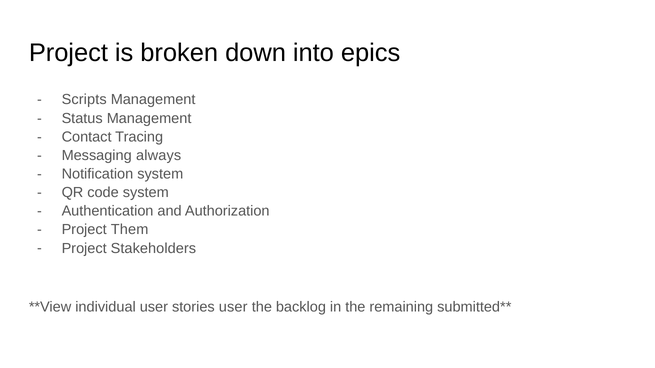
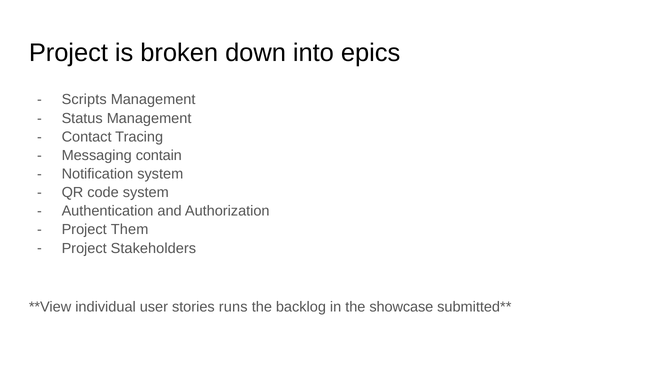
always: always -> contain
stories user: user -> runs
remaining: remaining -> showcase
